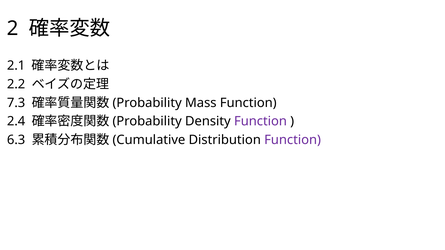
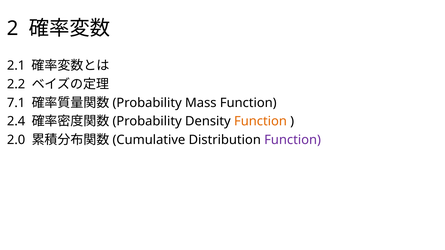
7.3: 7.3 -> 7.1
Function at (260, 122) colour: purple -> orange
6.3: 6.3 -> 2.0
